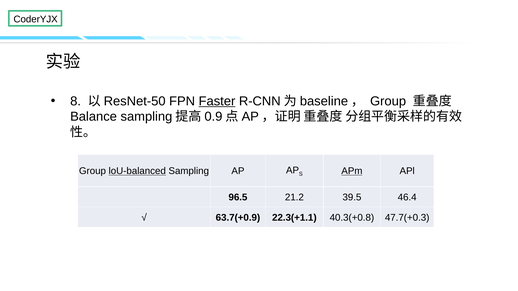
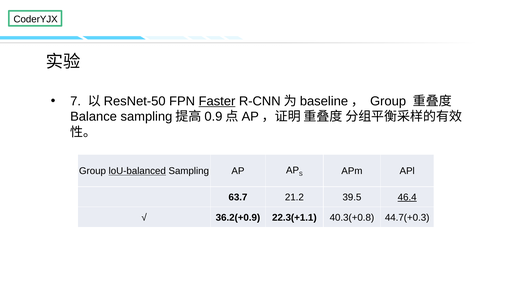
8: 8 -> 7
APm underline: present -> none
96.5: 96.5 -> 63.7
46.4 underline: none -> present
63.7(+0.9: 63.7(+0.9 -> 36.2(+0.9
47.7(+0.3: 47.7(+0.3 -> 44.7(+0.3
